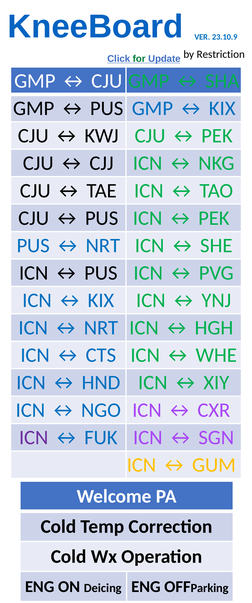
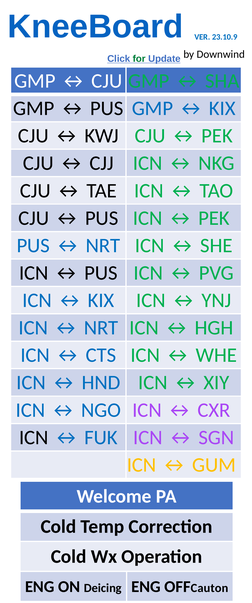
Restriction: Restriction -> Downwind
ICN at (34, 437) colour: purple -> black
Parking: Parking -> Cauton
